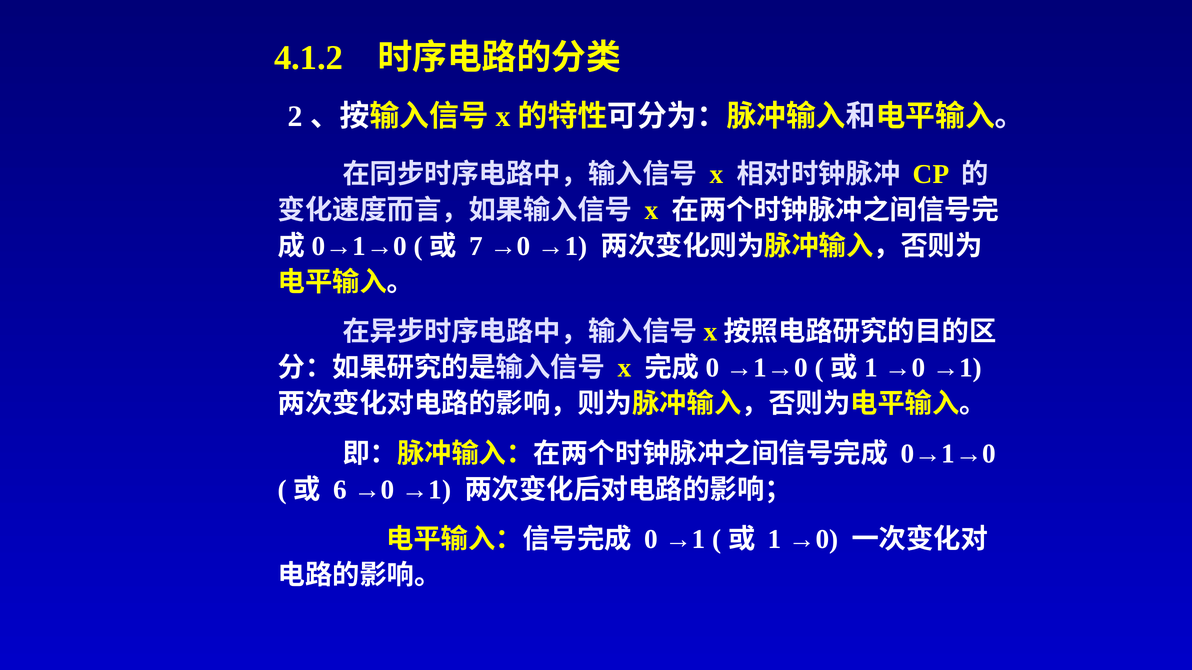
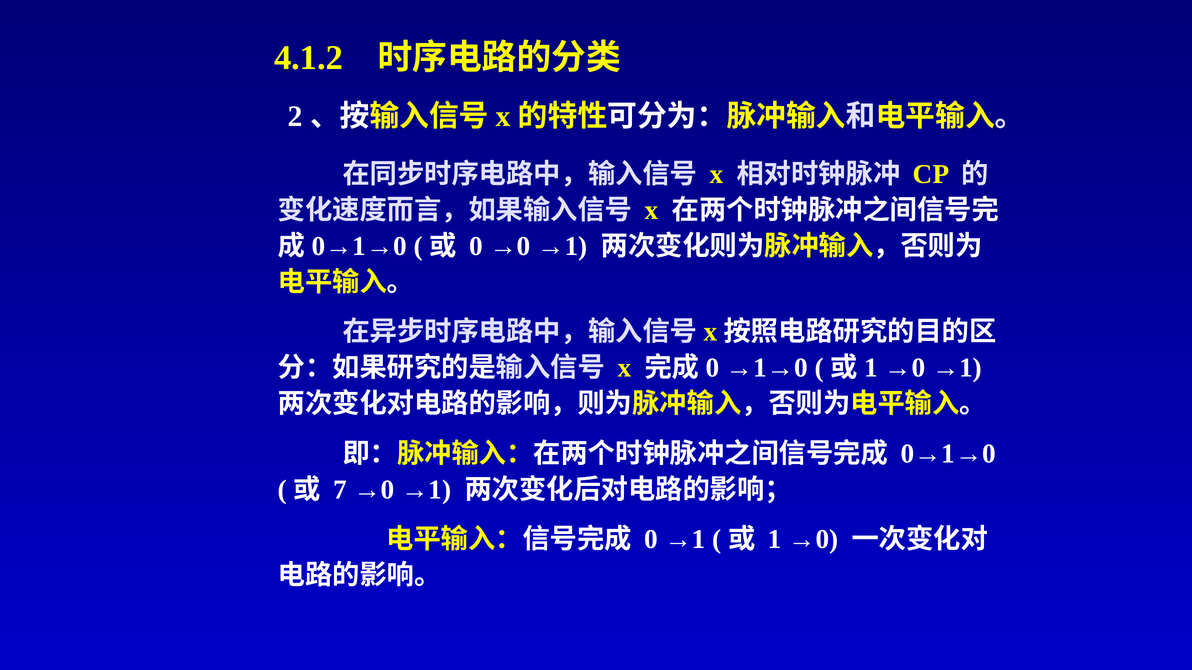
7 at (476, 246): 7 -> 0
6: 6 -> 7
